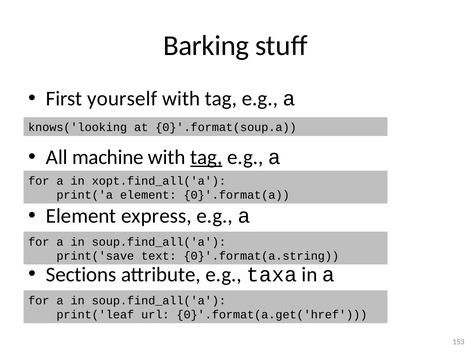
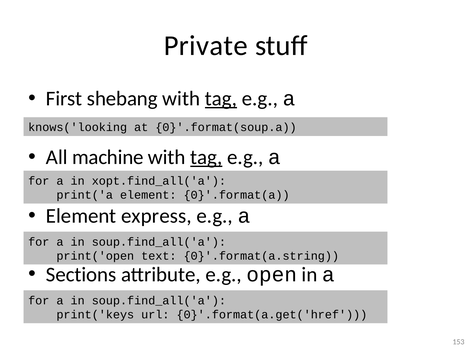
Barking: Barking -> Private
yourself: yourself -> shebang
tag at (221, 99) underline: none -> present
print('save: print('save -> print('open
taxa: taxa -> open
print('leaf: print('leaf -> print('keys
